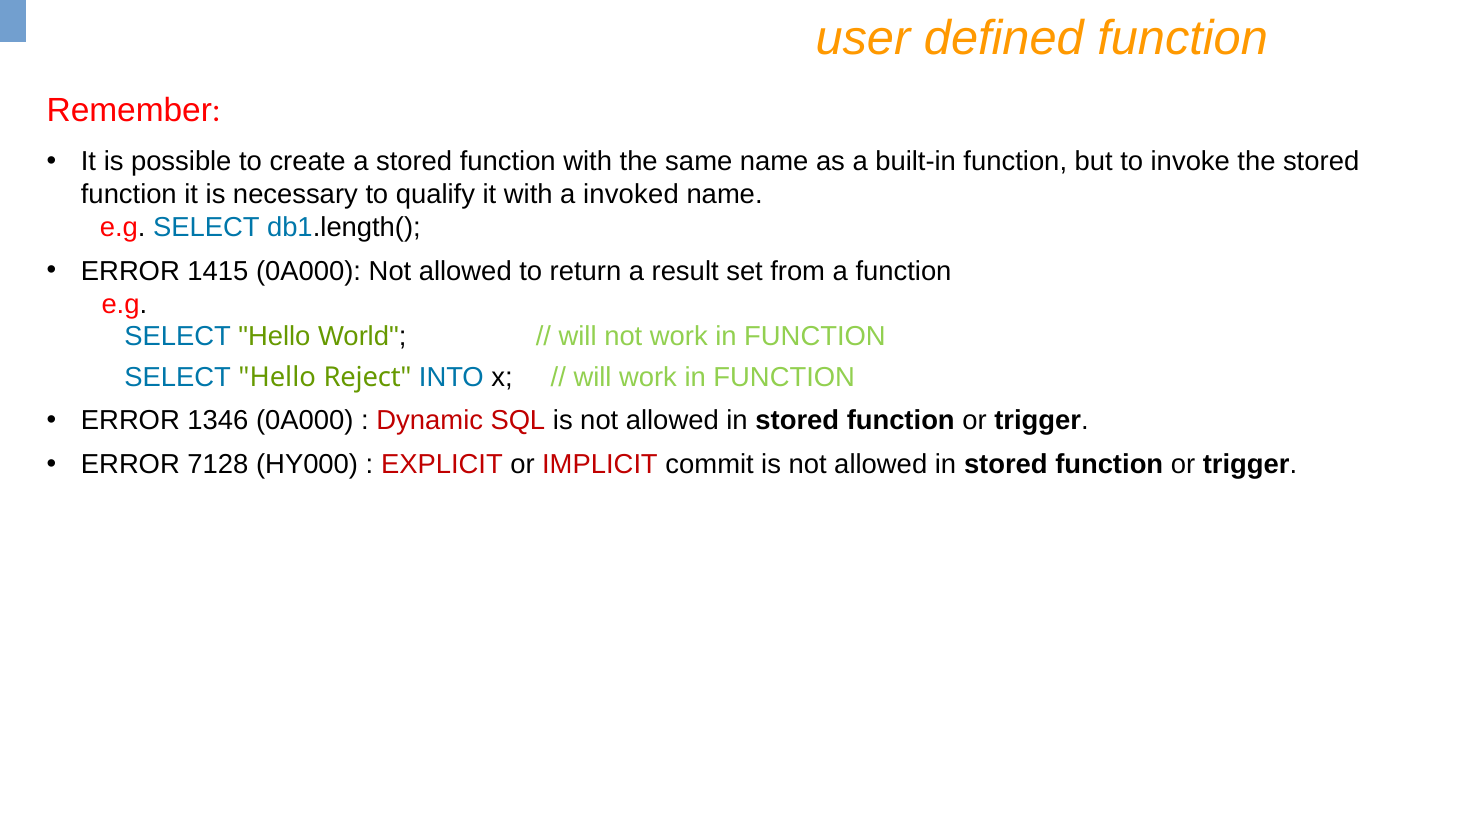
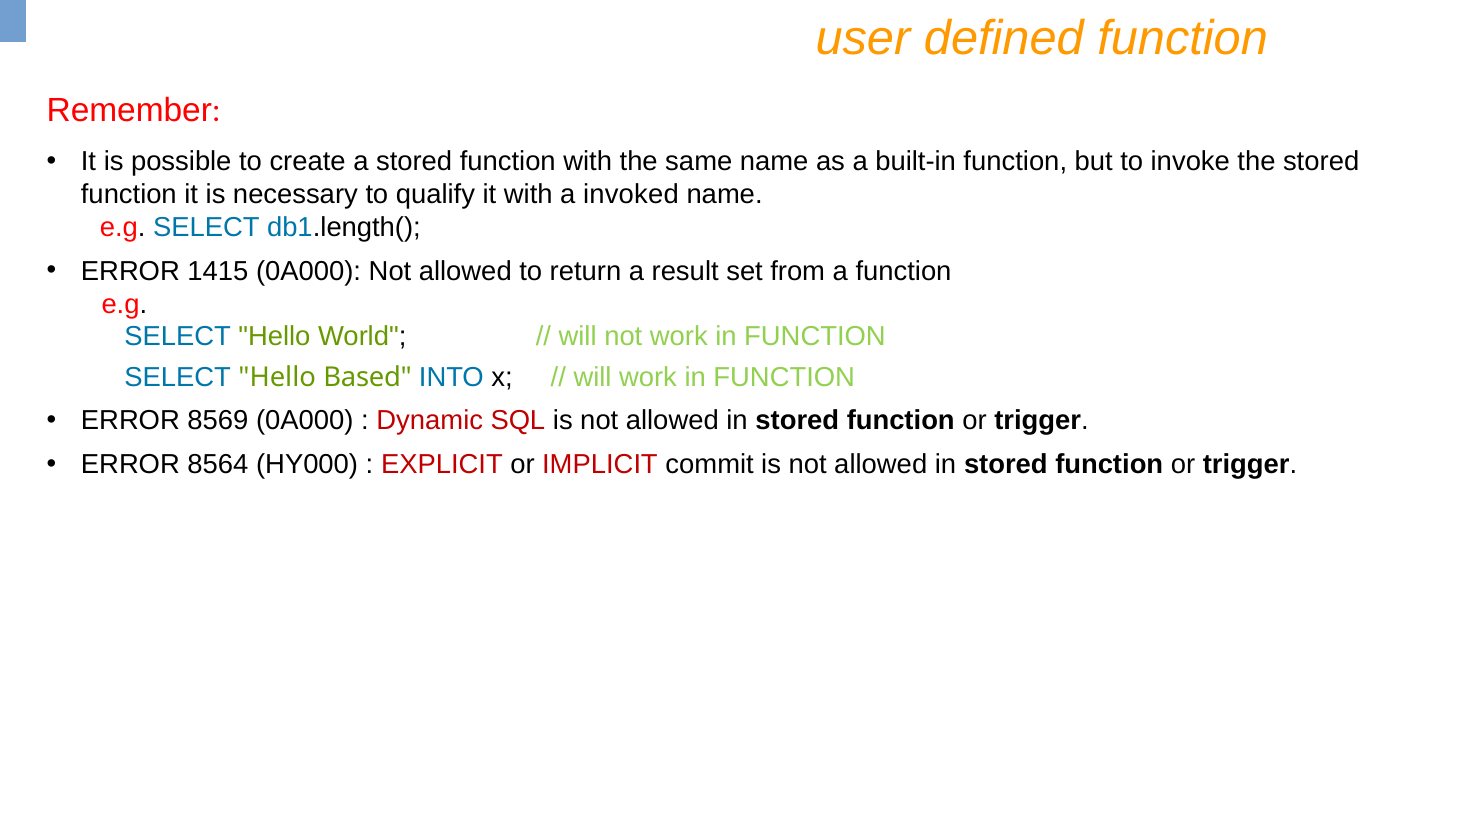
Reject: Reject -> Based
1346: 1346 -> 8569
7128: 7128 -> 8564
